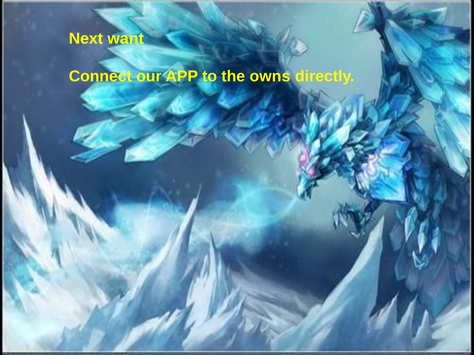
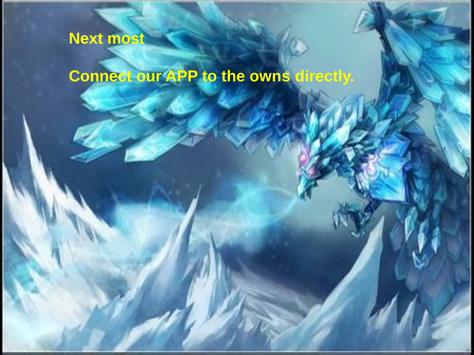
want: want -> most
